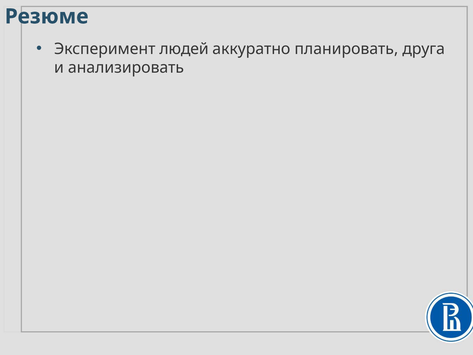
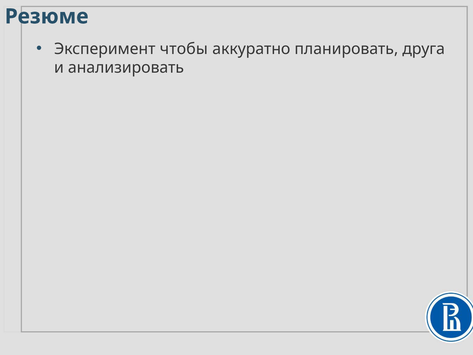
людей: людей -> чтобы
